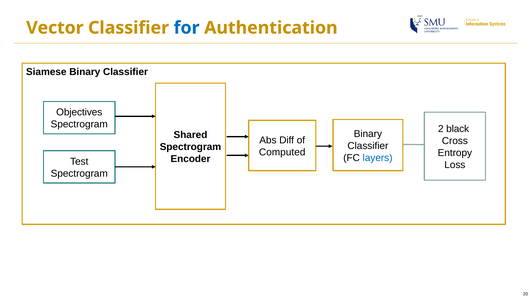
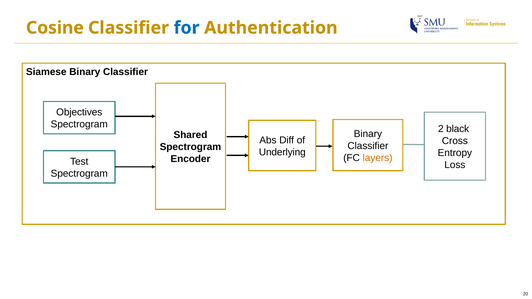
Vector: Vector -> Cosine
Computed: Computed -> Underlying
layers colour: blue -> orange
